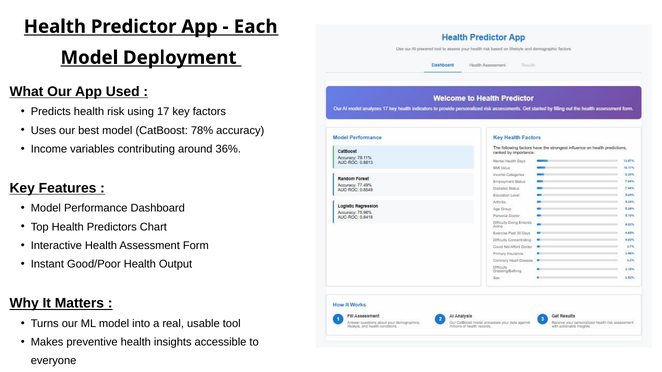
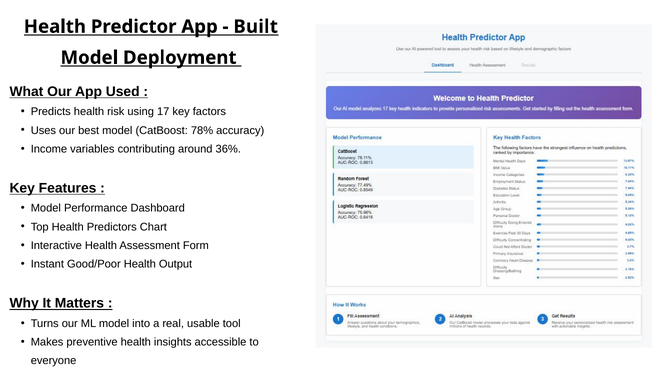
Each: Each -> Built
